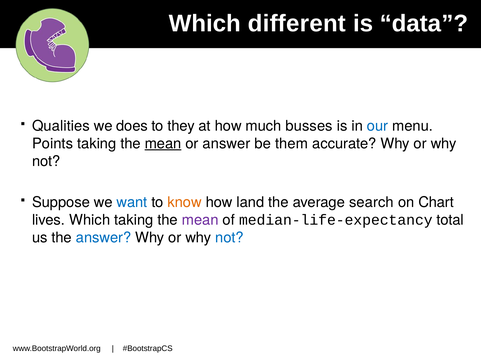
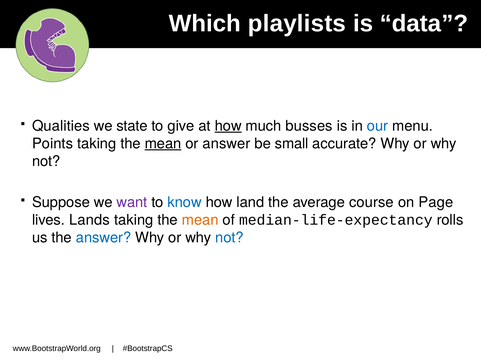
different: different -> playlists
does: does -> state
they: they -> give
how at (228, 126) underline: none -> present
them: them -> small
want colour: blue -> purple
know colour: orange -> blue
search: search -> course
Chart: Chart -> Page
lives Which: Which -> Lands
mean at (200, 220) colour: purple -> orange
total: total -> rolls
